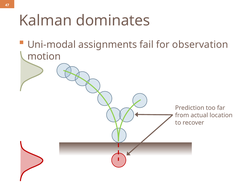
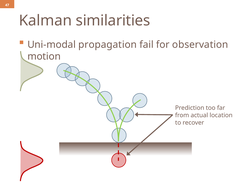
dominates: dominates -> similarities
assignments: assignments -> propagation
